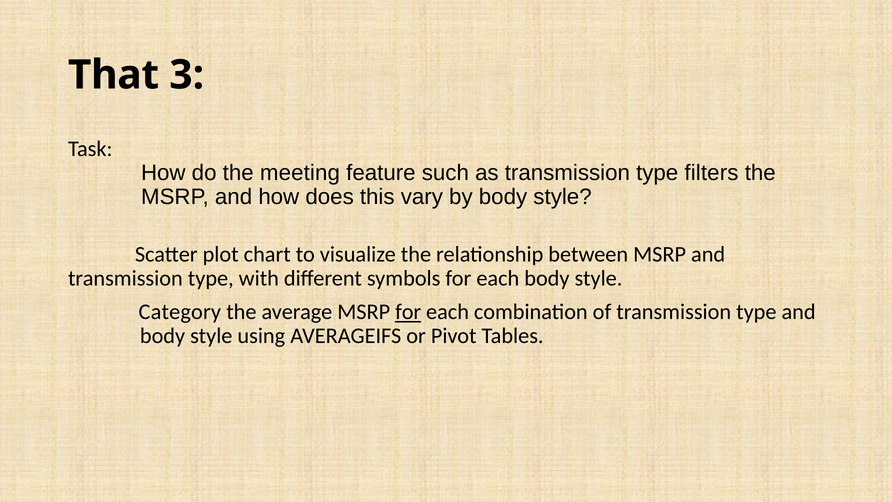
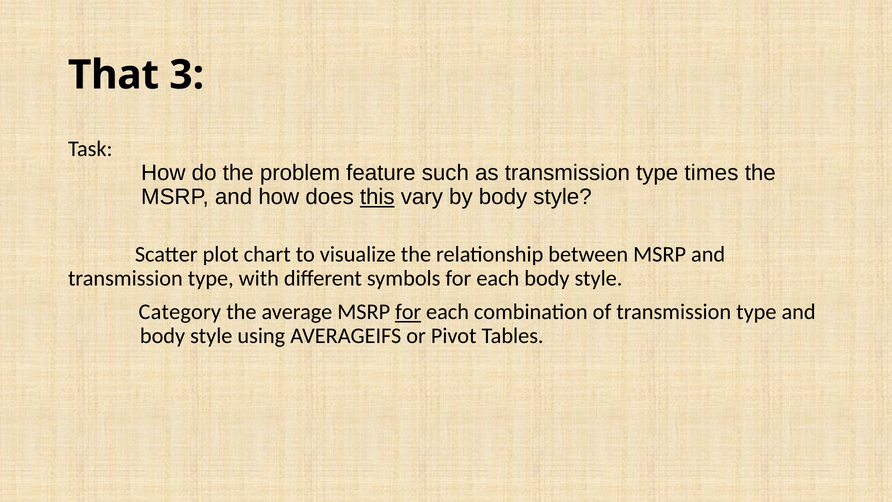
meeting: meeting -> problem
filters: filters -> times
this underline: none -> present
